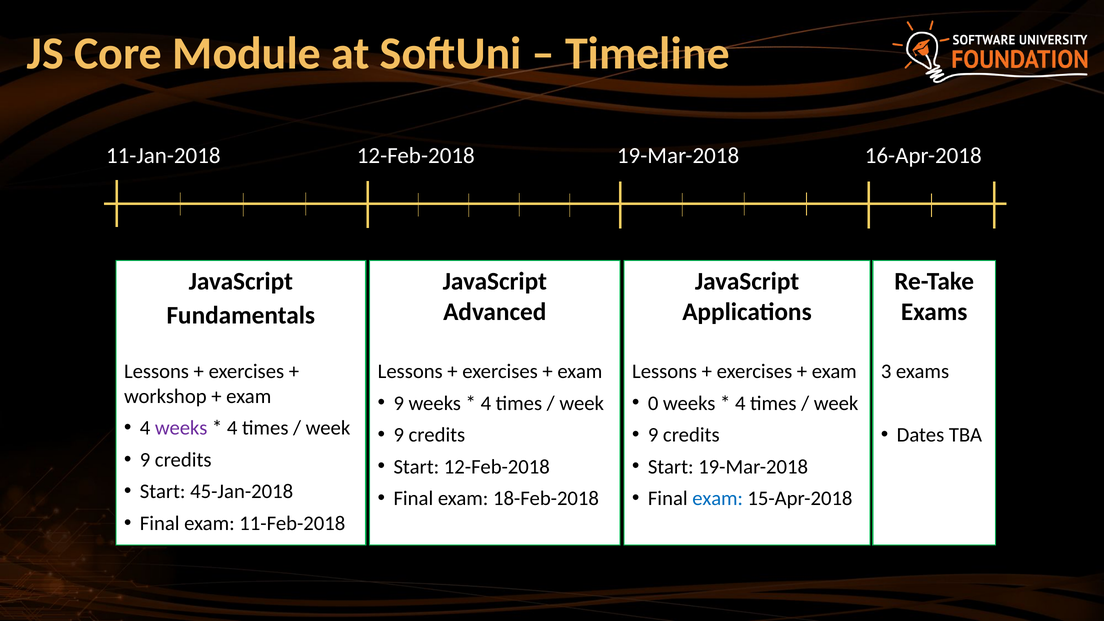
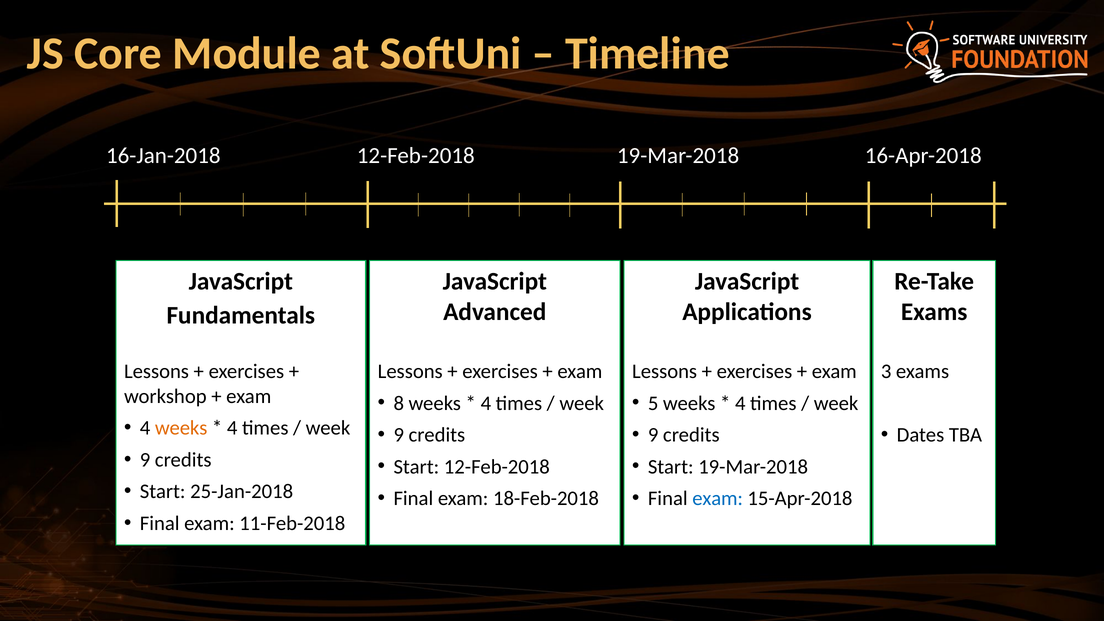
11-Jan-2018: 11-Jan-2018 -> 16-Jan-2018
9 at (399, 403): 9 -> 8
0: 0 -> 5
weeks at (181, 428) colour: purple -> orange
45-Jan-2018: 45-Jan-2018 -> 25-Jan-2018
